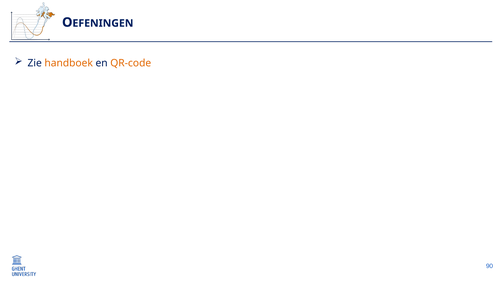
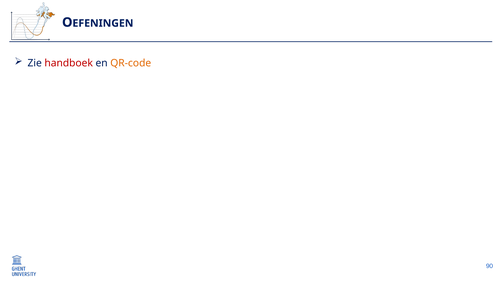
handboek colour: orange -> red
